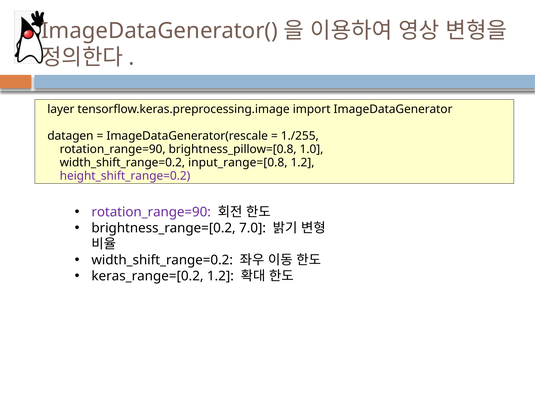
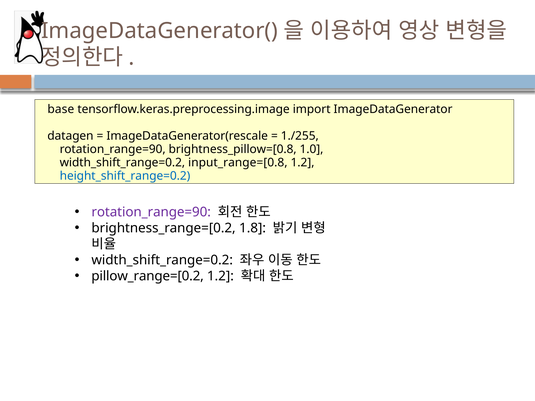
layer: layer -> base
height_shift_range=0.2 colour: purple -> blue
7.0: 7.0 -> 1.8
keras_range=[0.2: keras_range=[0.2 -> pillow_range=[0.2
